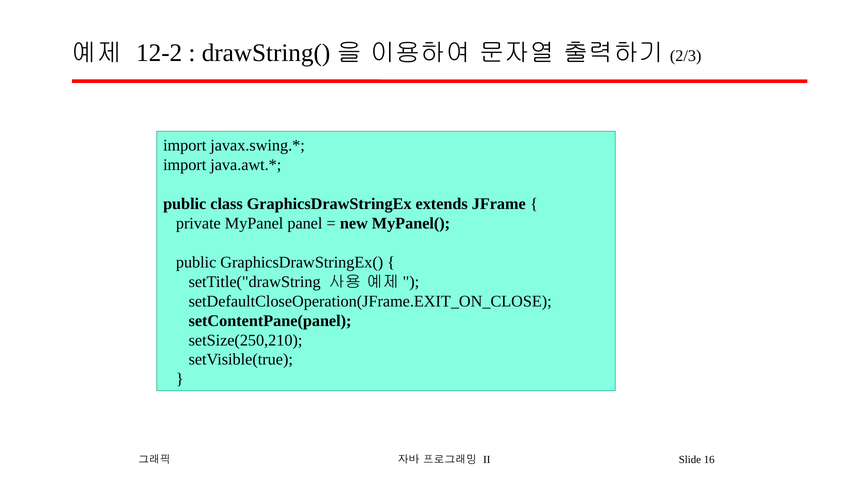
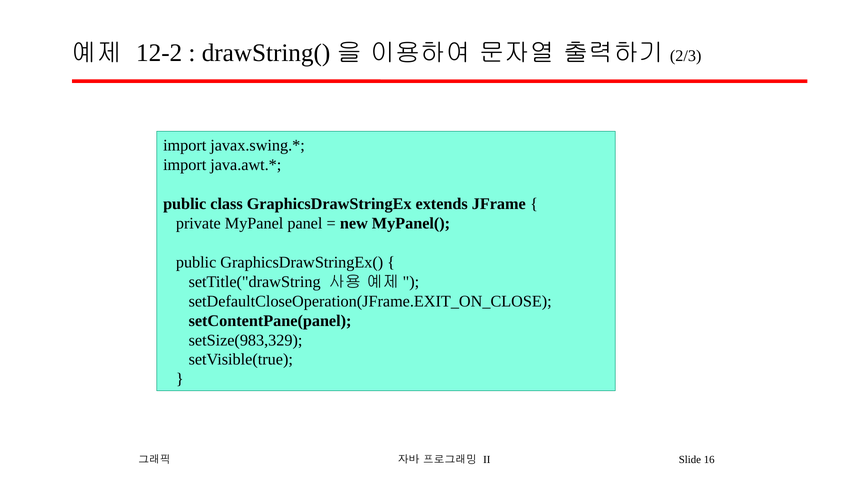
setSize(250,210: setSize(250,210 -> setSize(983,329
